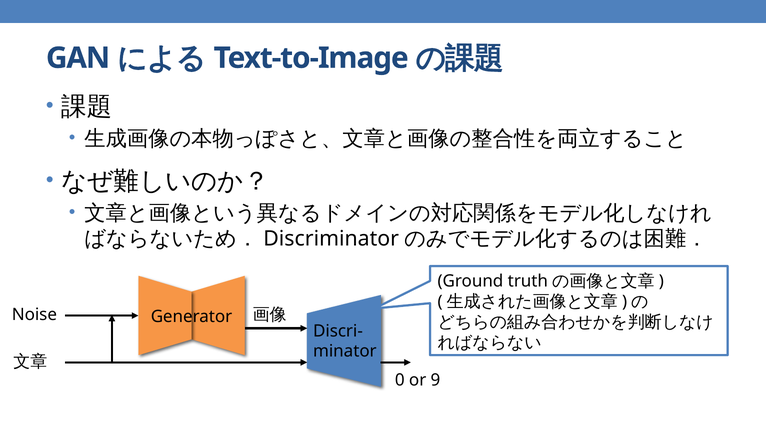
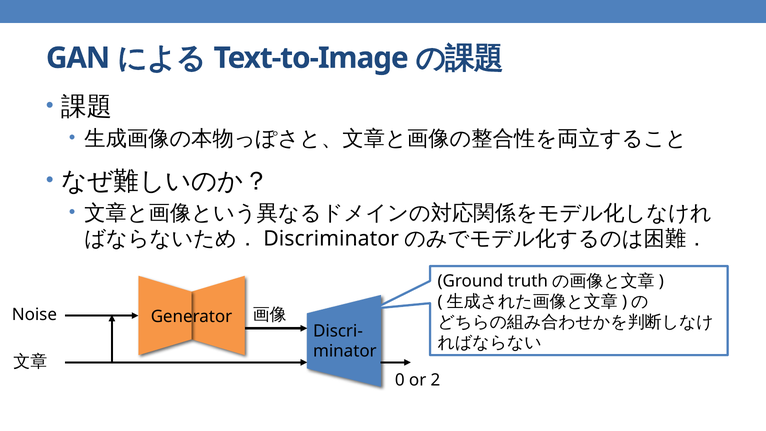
9: 9 -> 2
